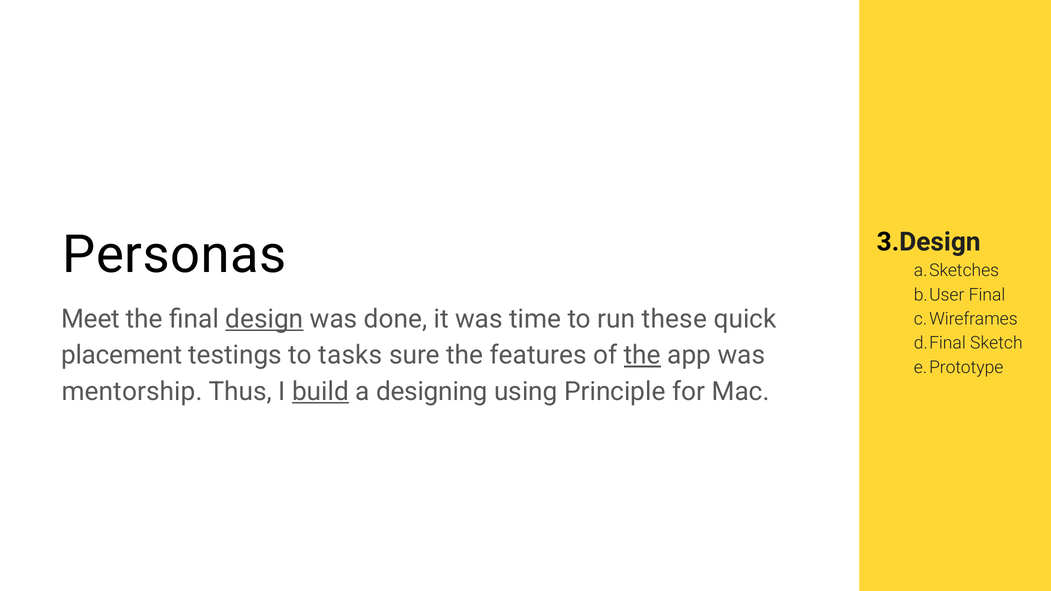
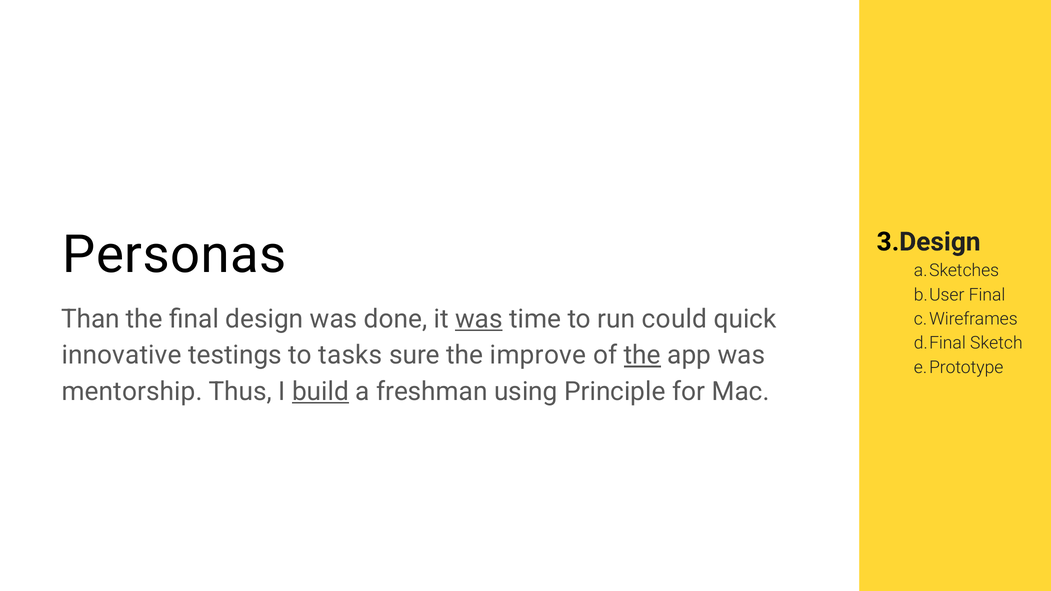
Meet: Meet -> Than
design underline: present -> none
was at (479, 319) underline: none -> present
these: these -> could
placement: placement -> innovative
features: features -> improve
designing: designing -> freshman
